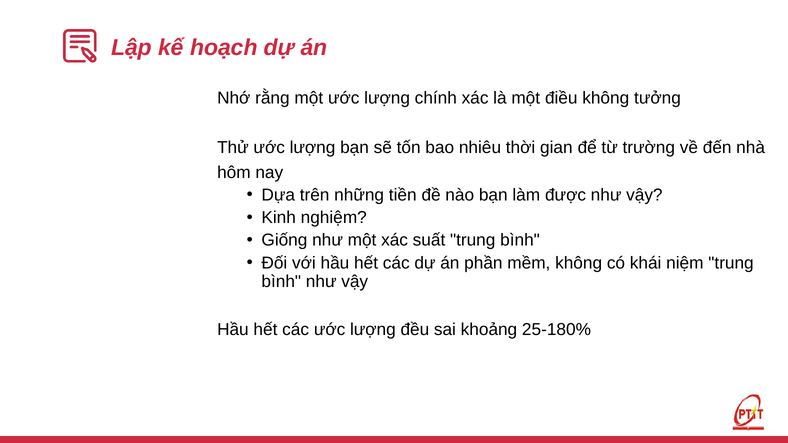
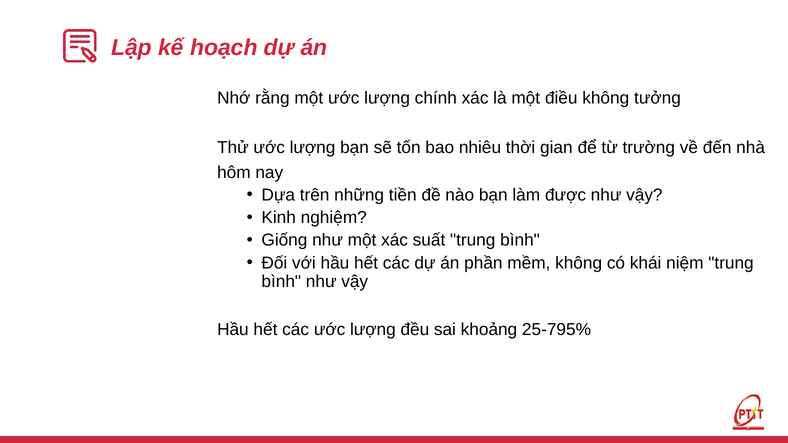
25-180%: 25-180% -> 25-795%
